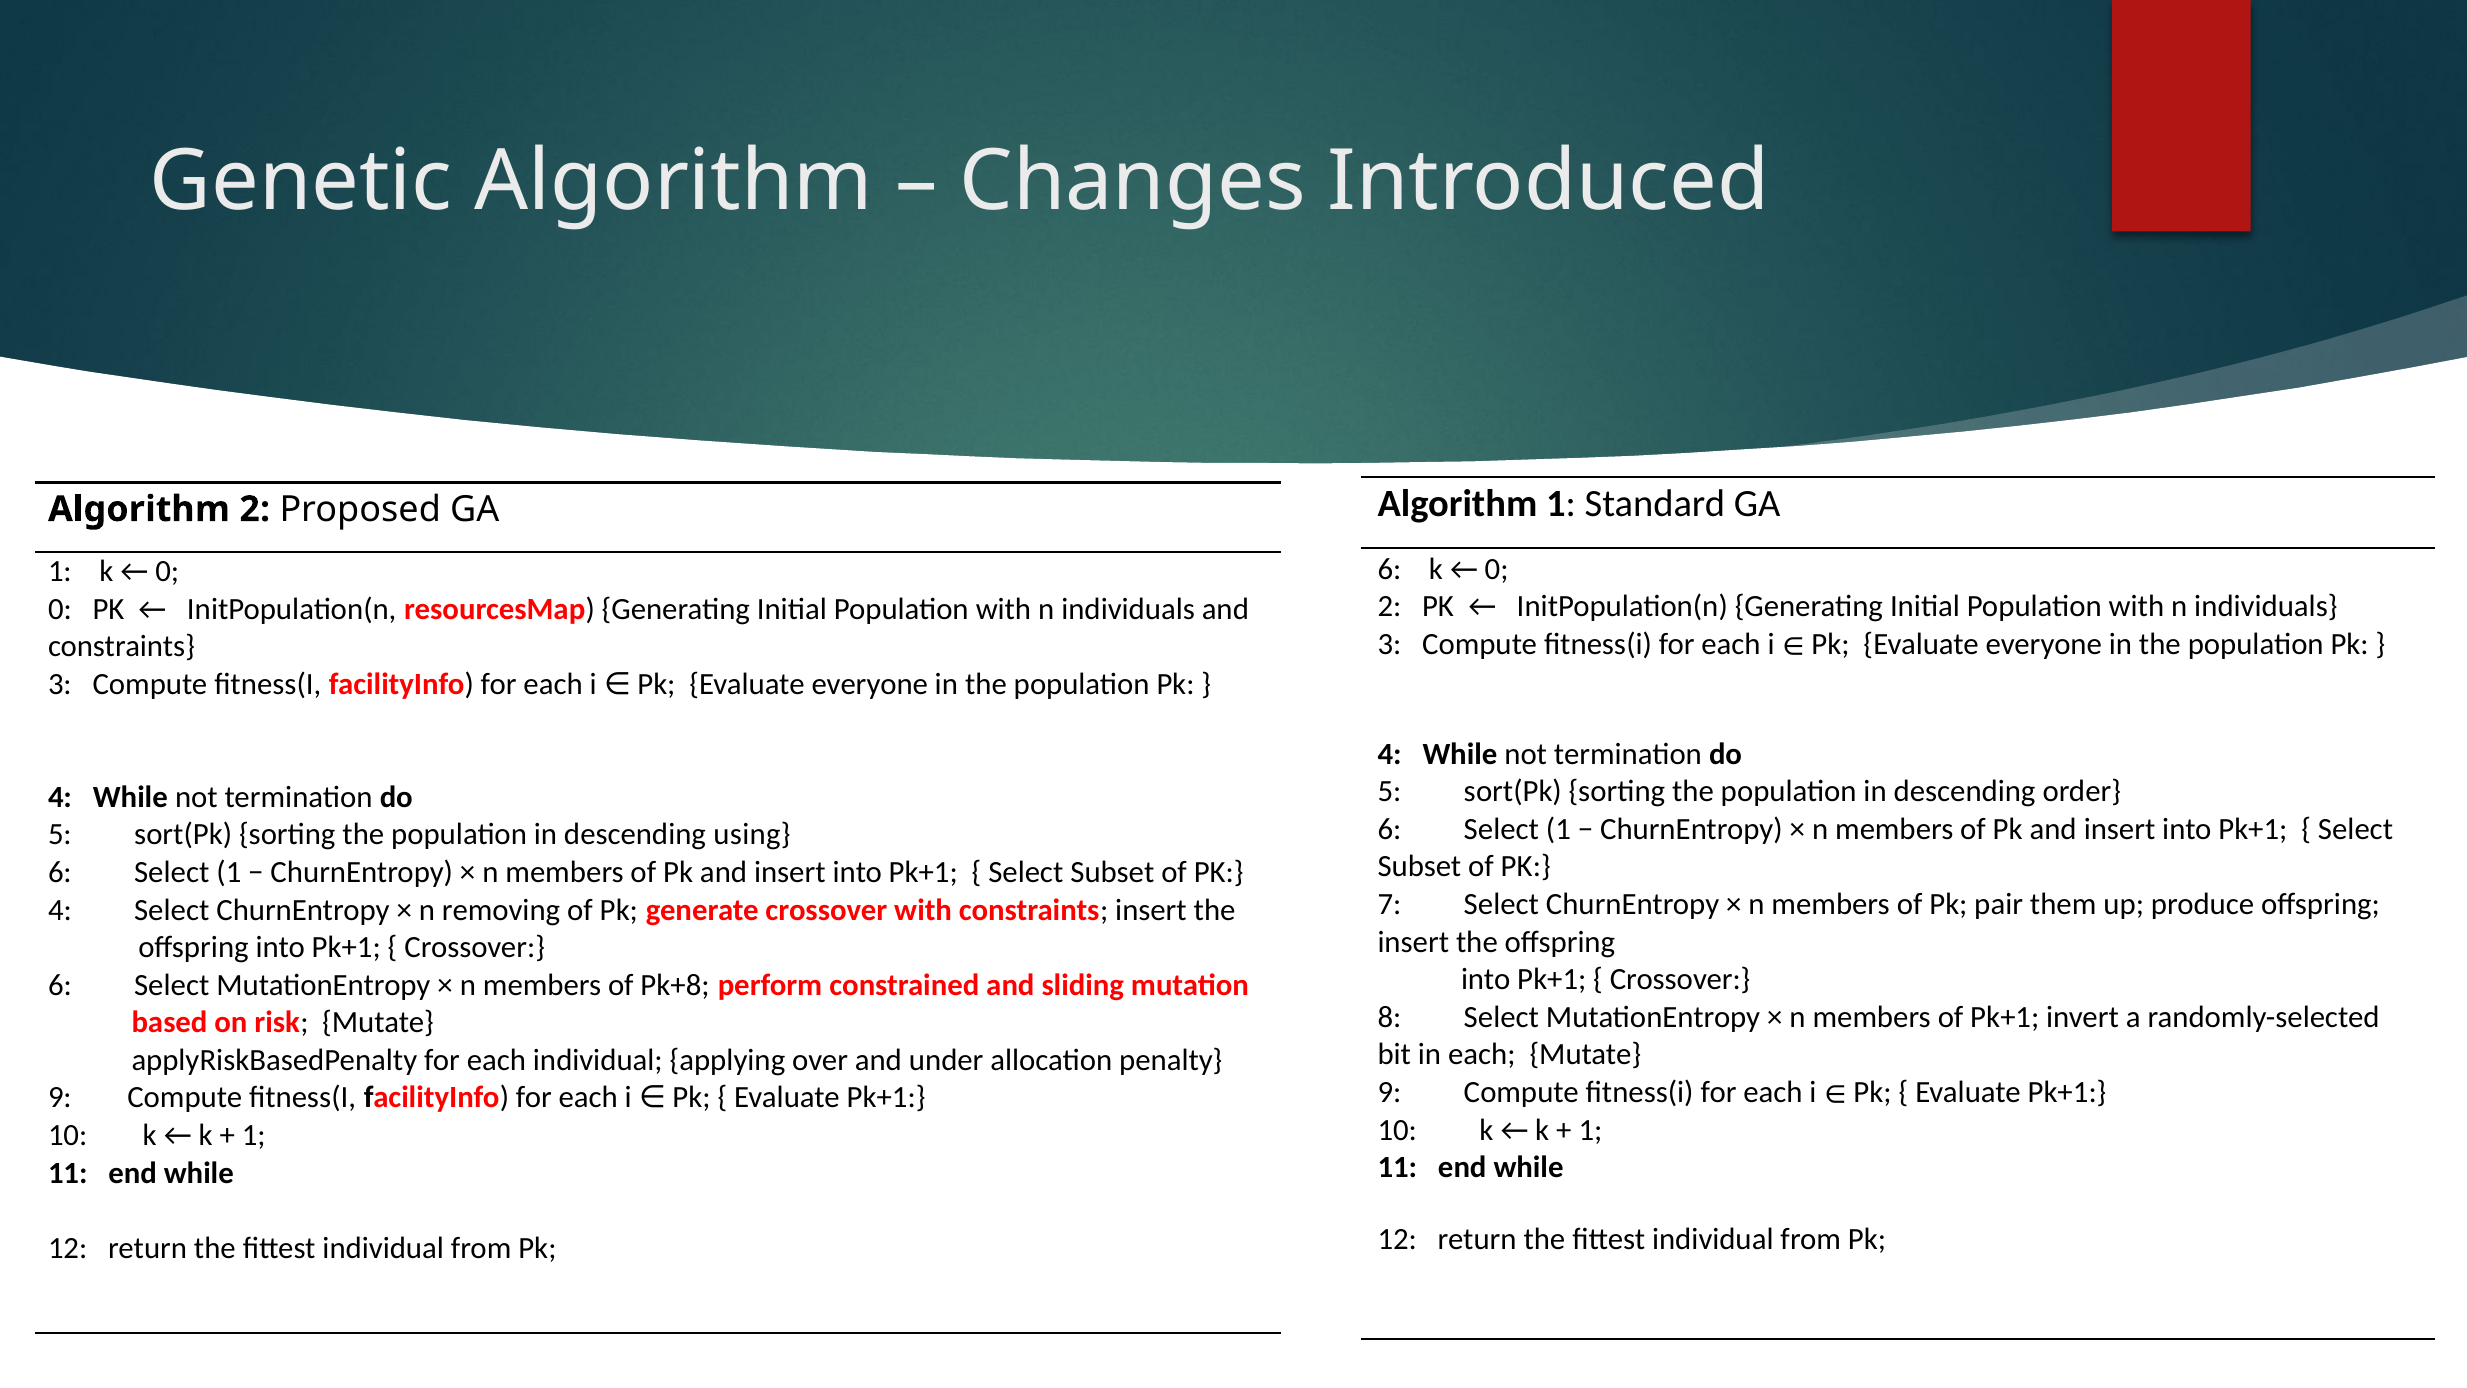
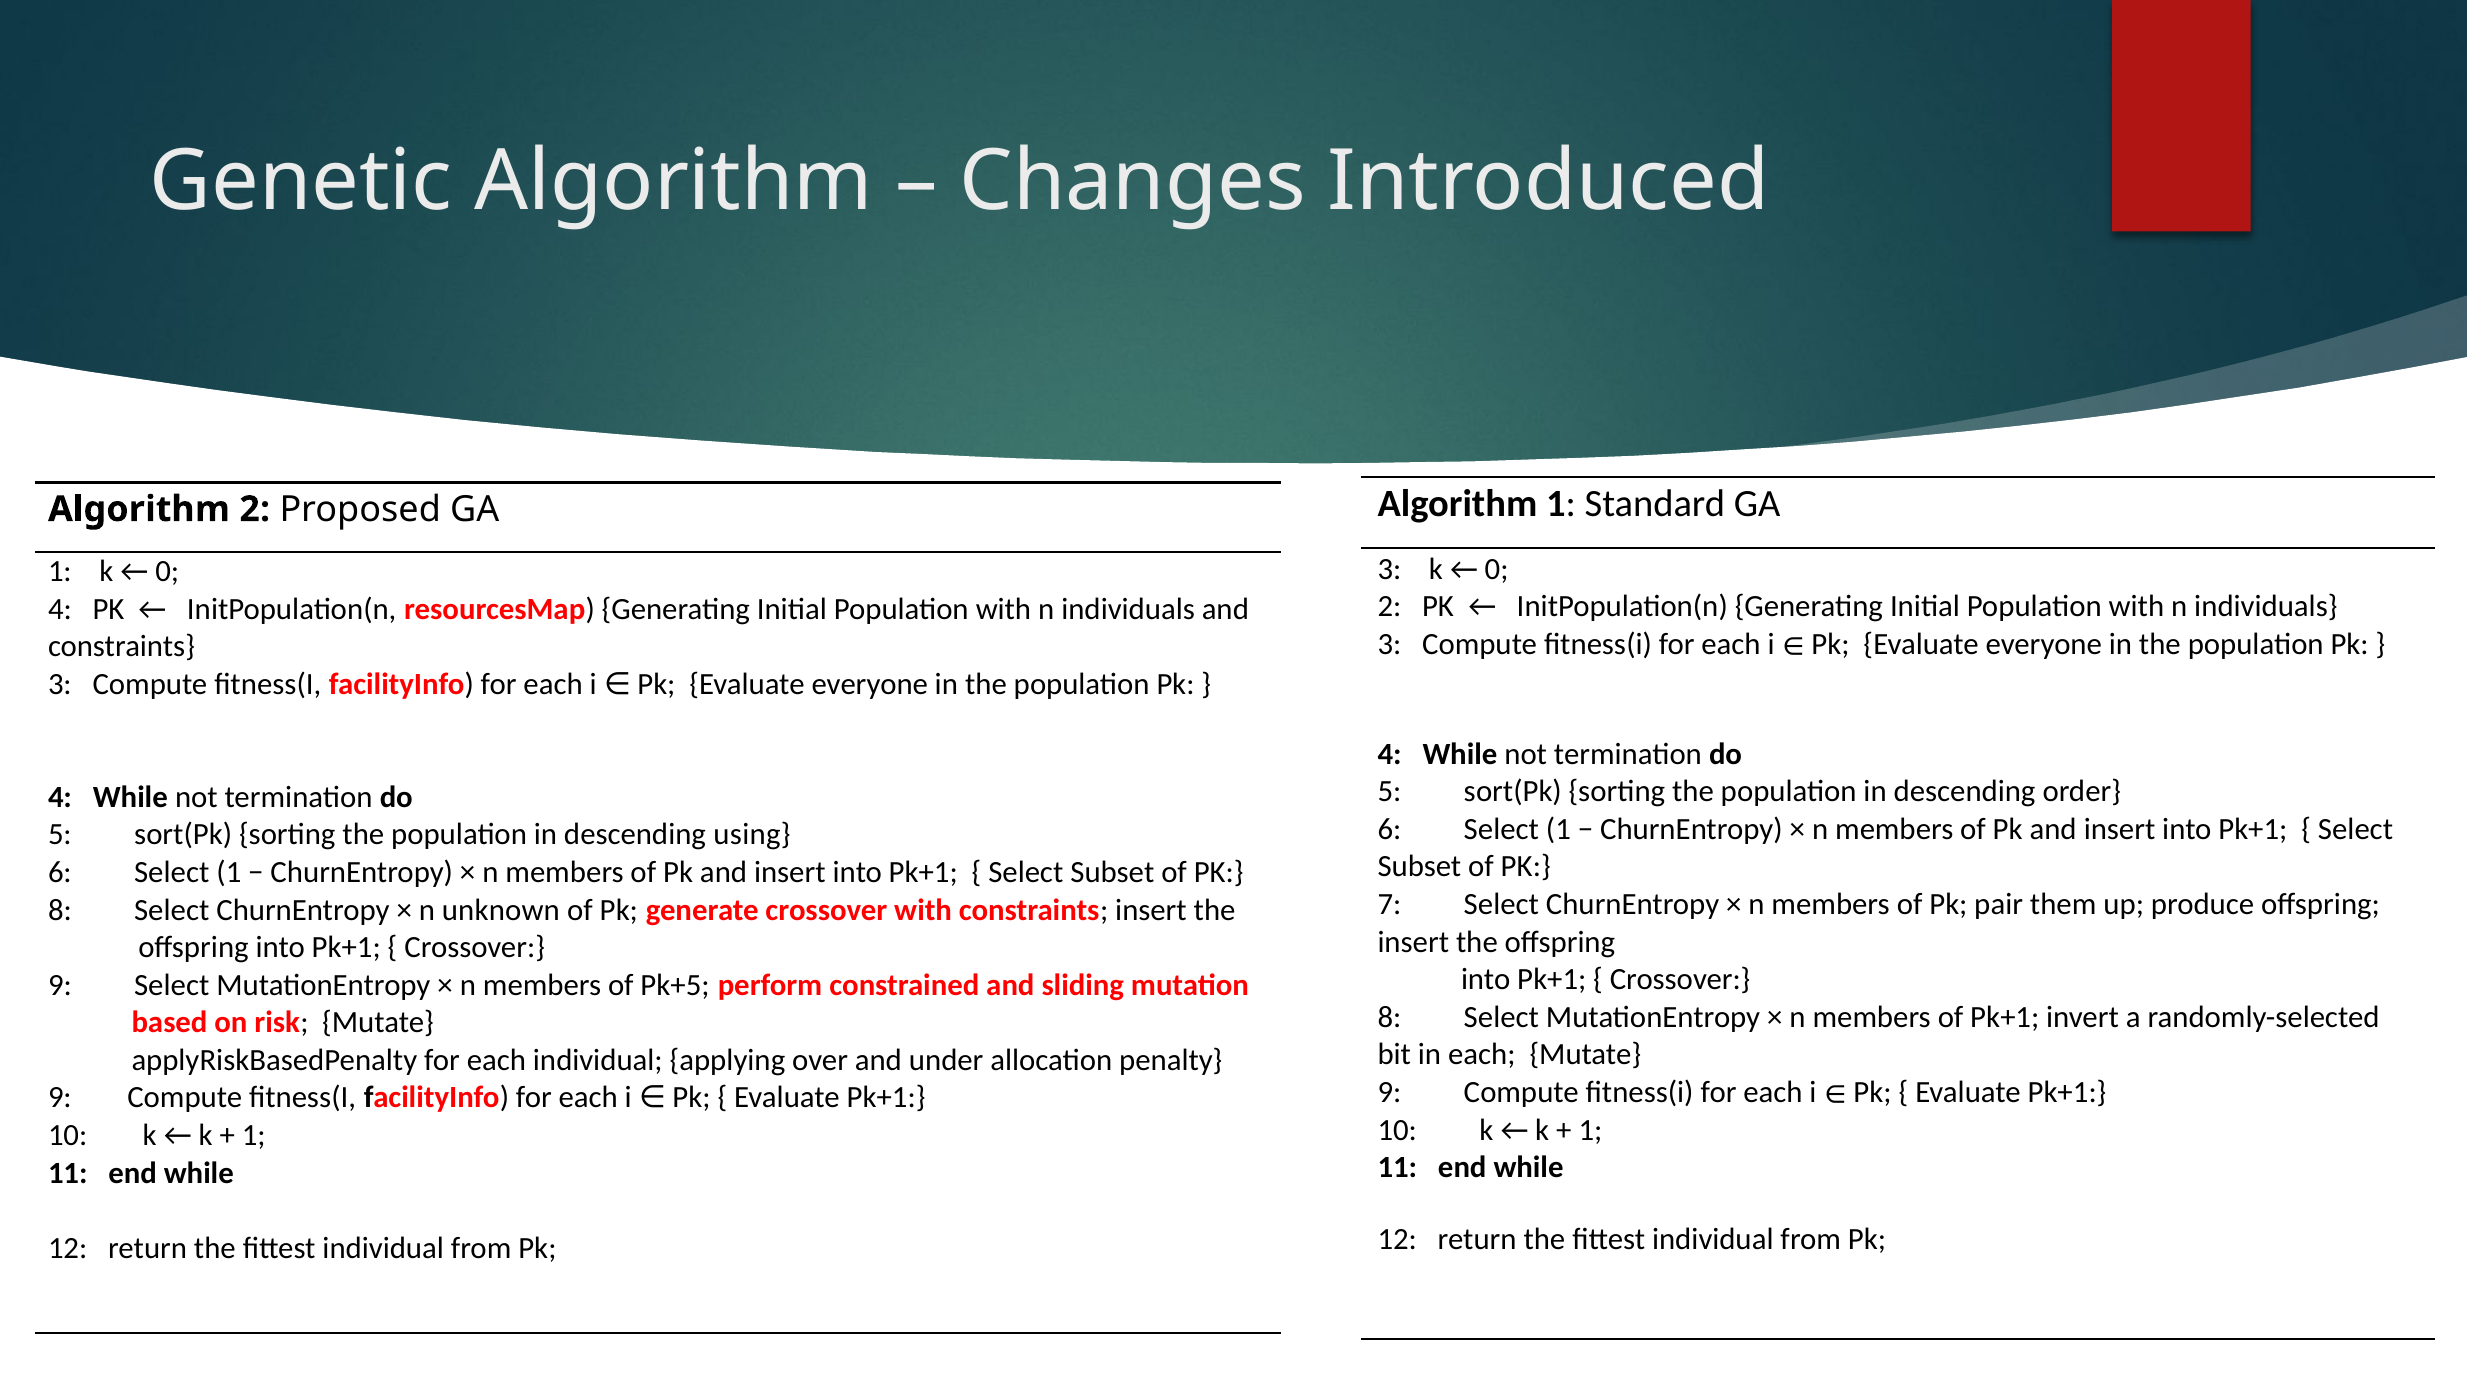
6 at (1389, 569): 6 -> 3
0 at (60, 609): 0 -> 4
4 at (60, 910): 4 -> 8
removing: removing -> unknown
6 at (60, 985): 6 -> 9
Pk+8: Pk+8 -> Pk+5
